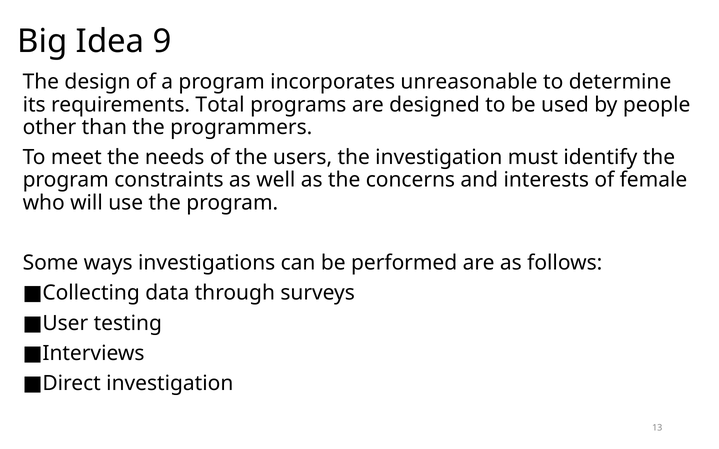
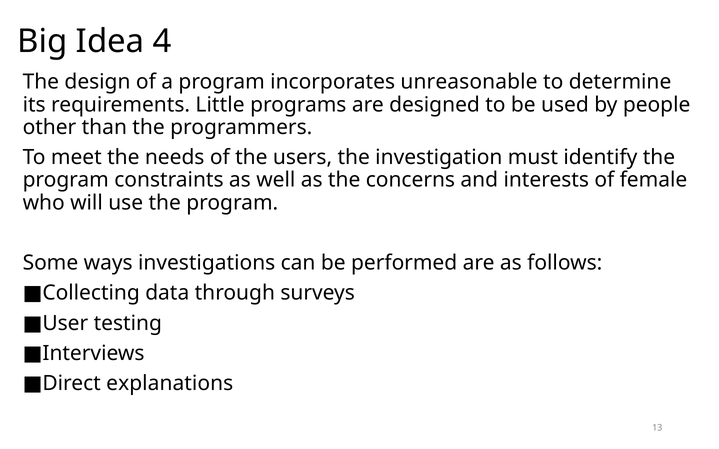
9: 9 -> 4
Total: Total -> Little
investigation at (170, 384): investigation -> explanations
